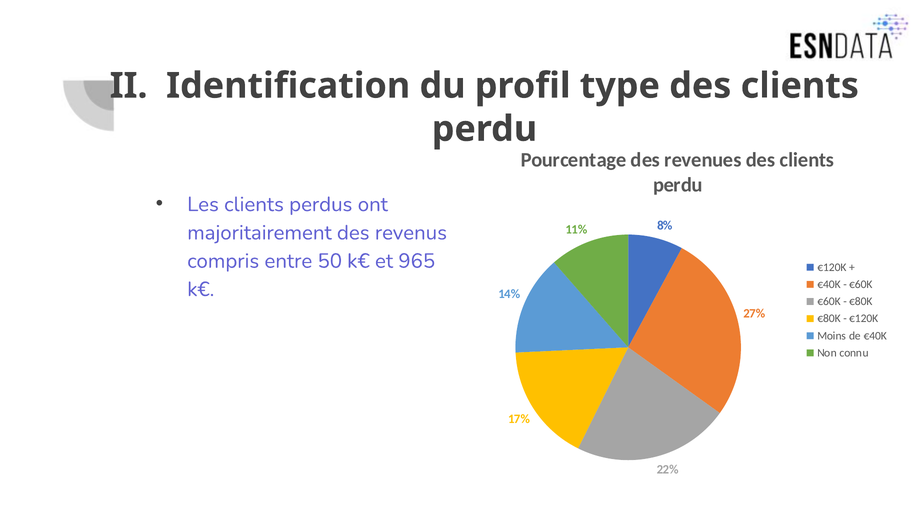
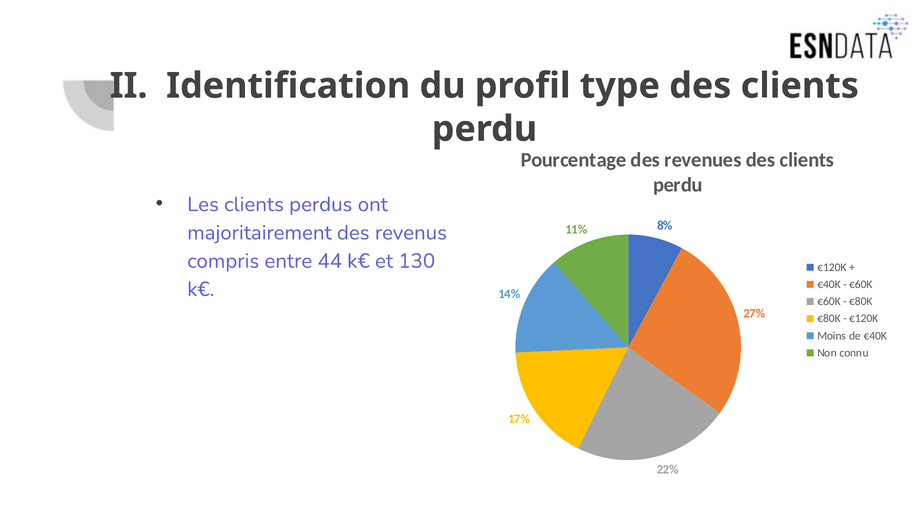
50: 50 -> 44
965: 965 -> 130
